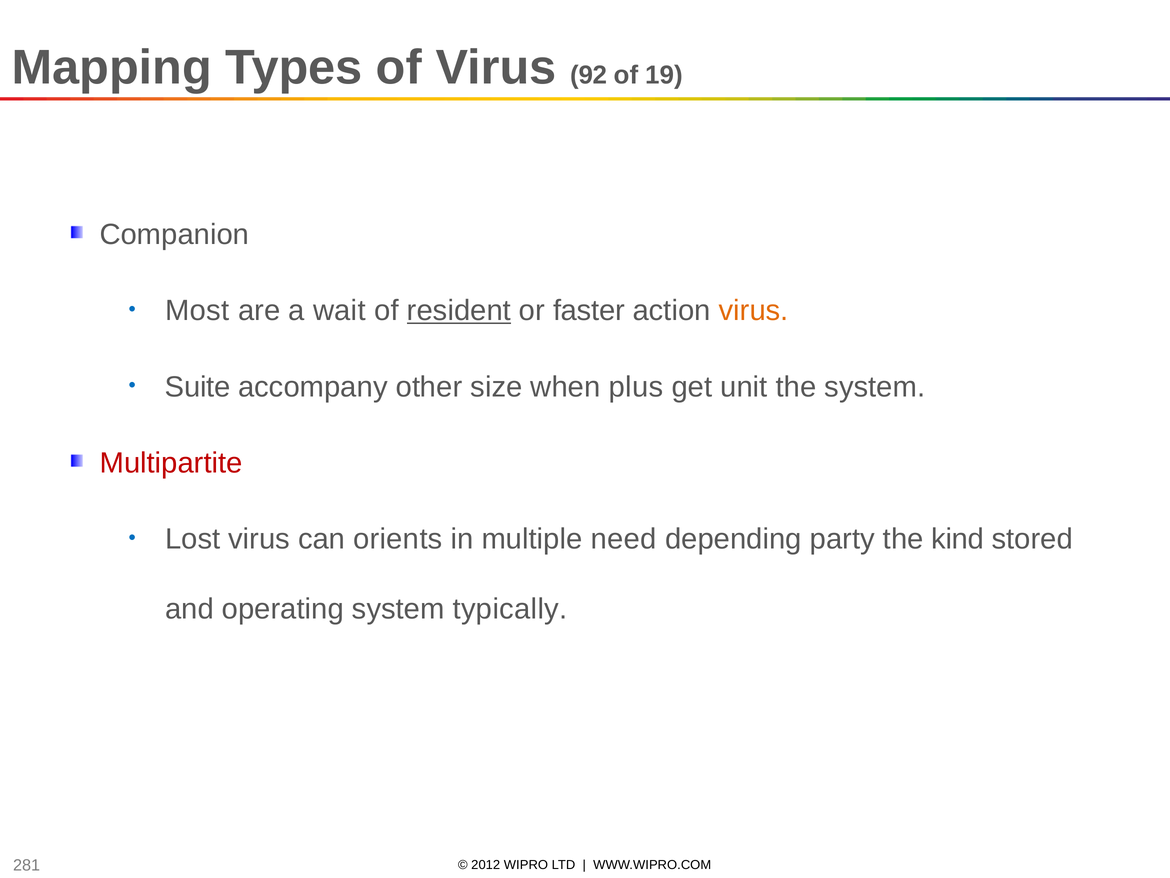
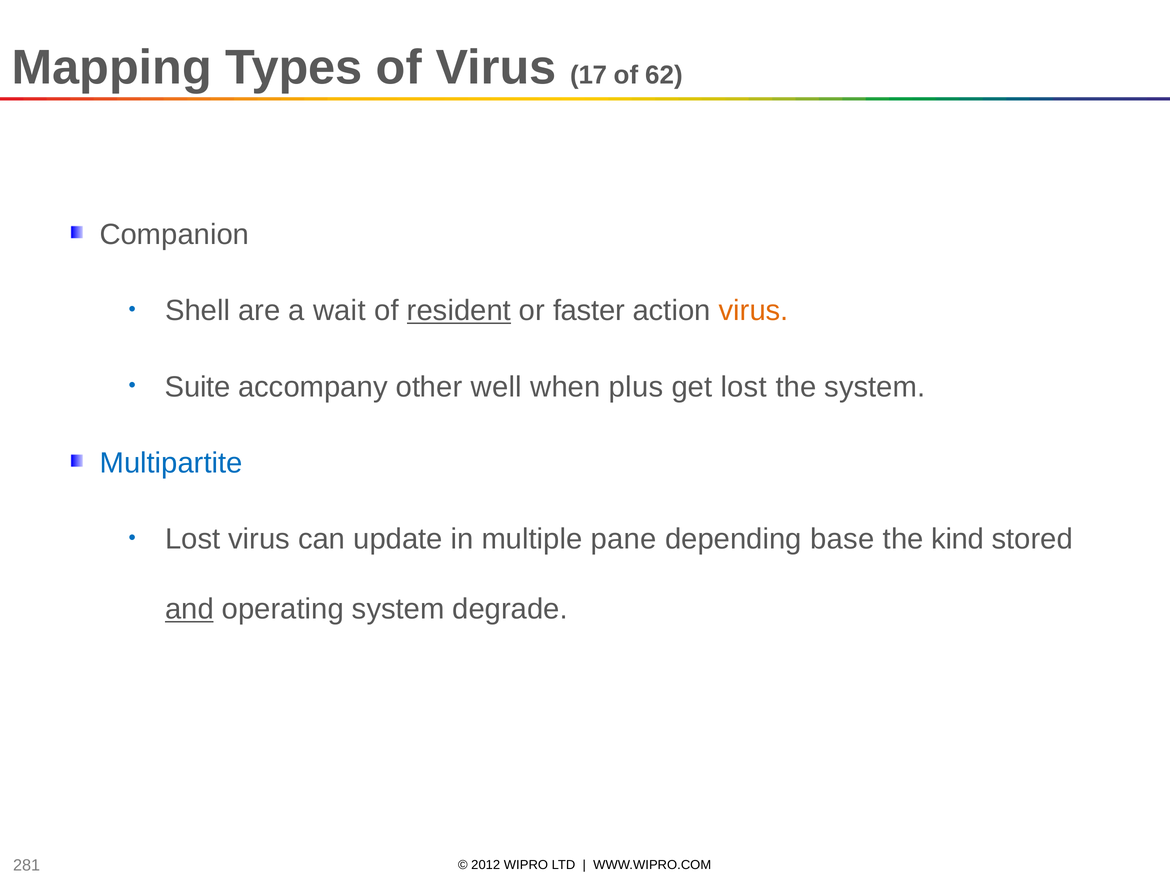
92: 92 -> 17
19: 19 -> 62
Most: Most -> Shell
size: size -> well
get unit: unit -> lost
Multipartite colour: red -> blue
orients: orients -> update
need: need -> pane
party: party -> base
and underline: none -> present
typically: typically -> degrade
